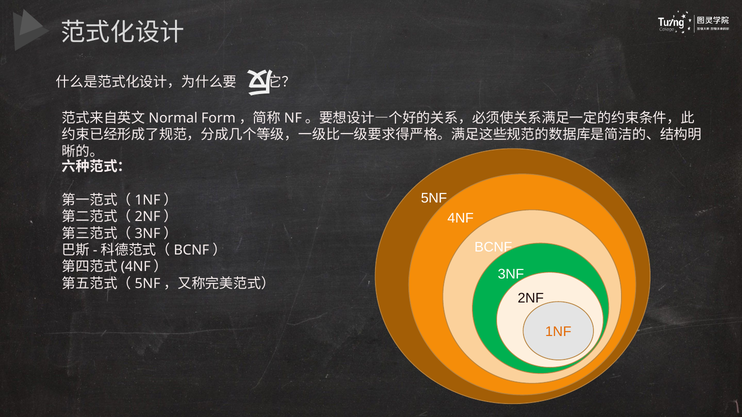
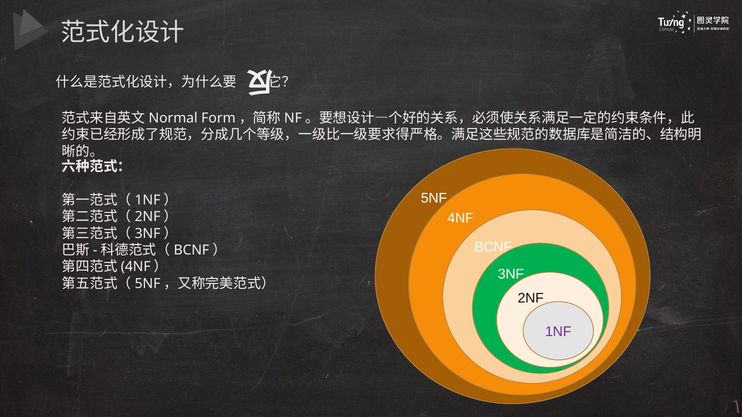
1NF colour: orange -> purple
